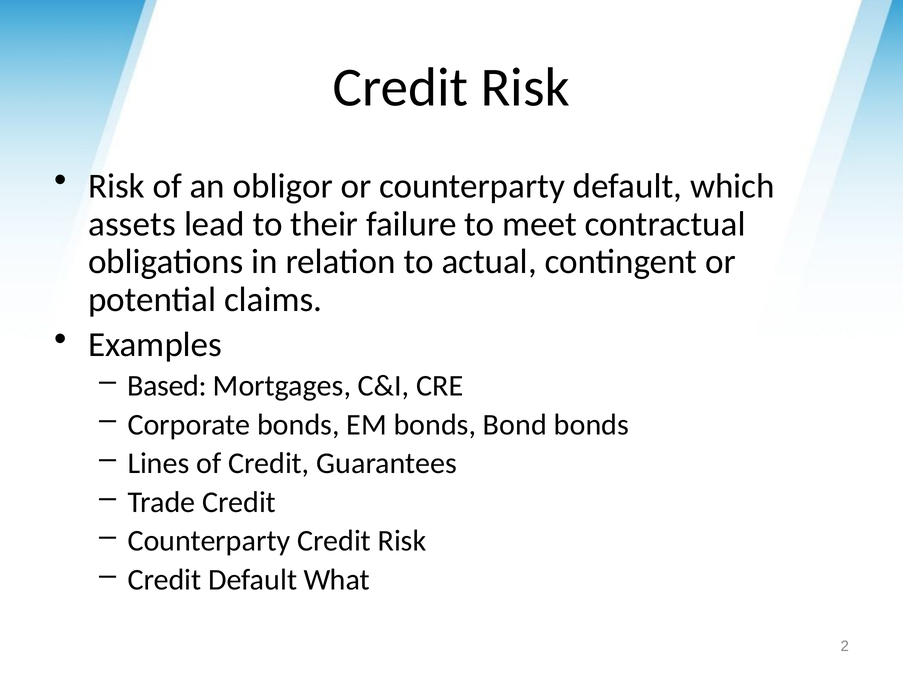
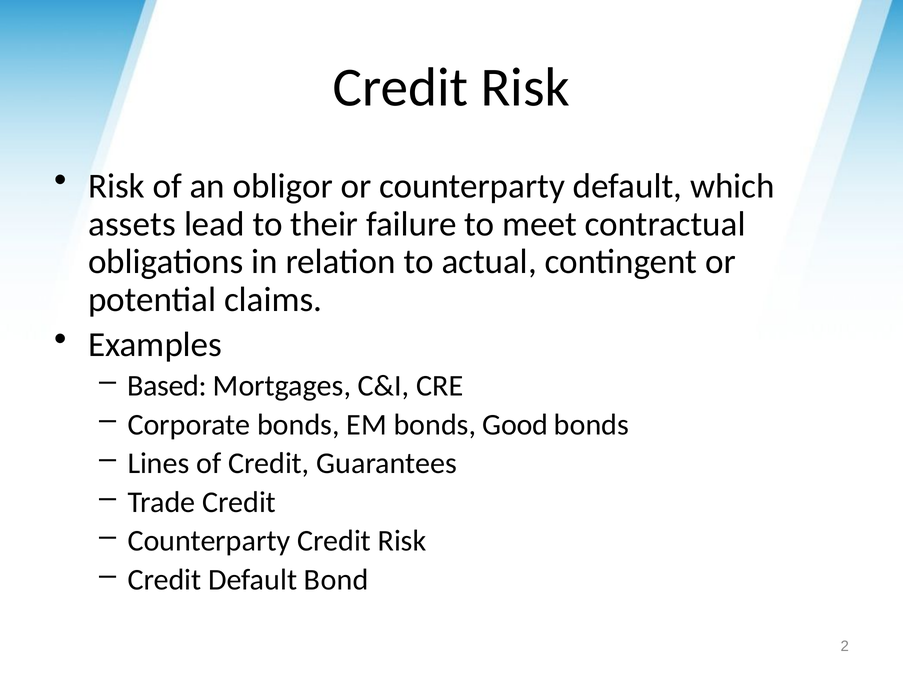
Bond: Bond -> Good
What: What -> Bond
